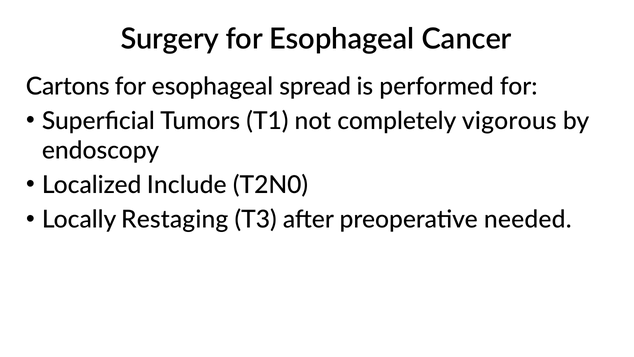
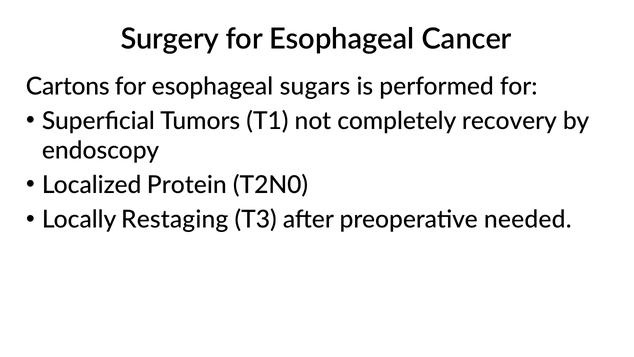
spread: spread -> sugars
vigorous: vigorous -> recovery
Include: Include -> Protein
